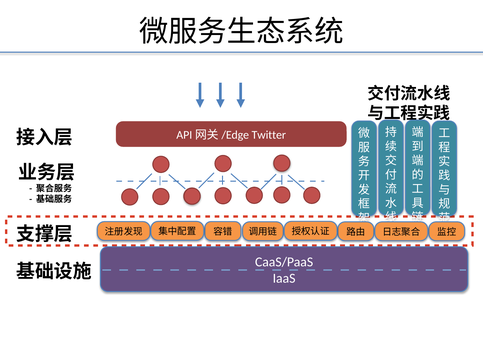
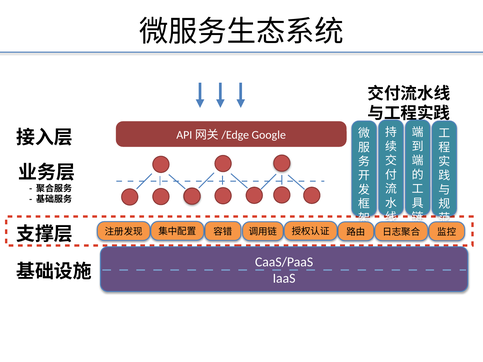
Twitter: Twitter -> Google
